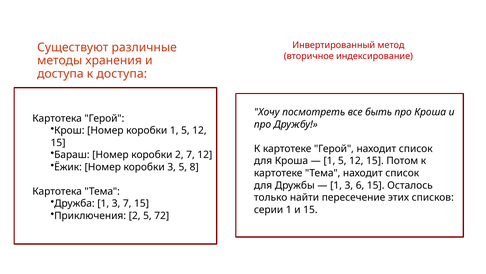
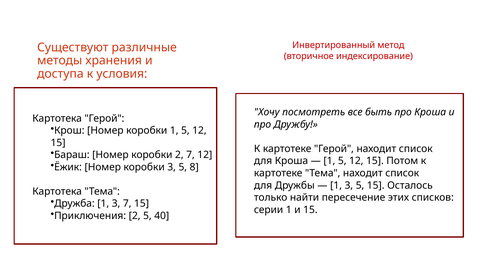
к доступа: доступа -> условия
1 3 6: 6 -> 5
72: 72 -> 40
